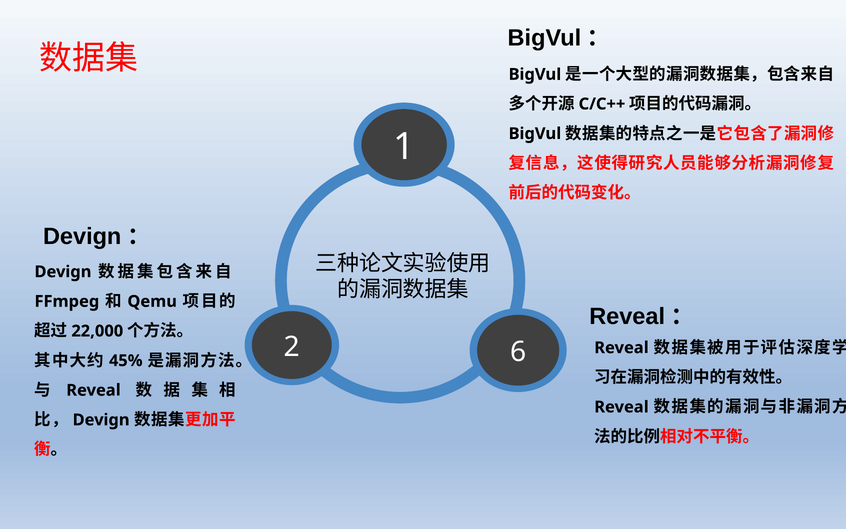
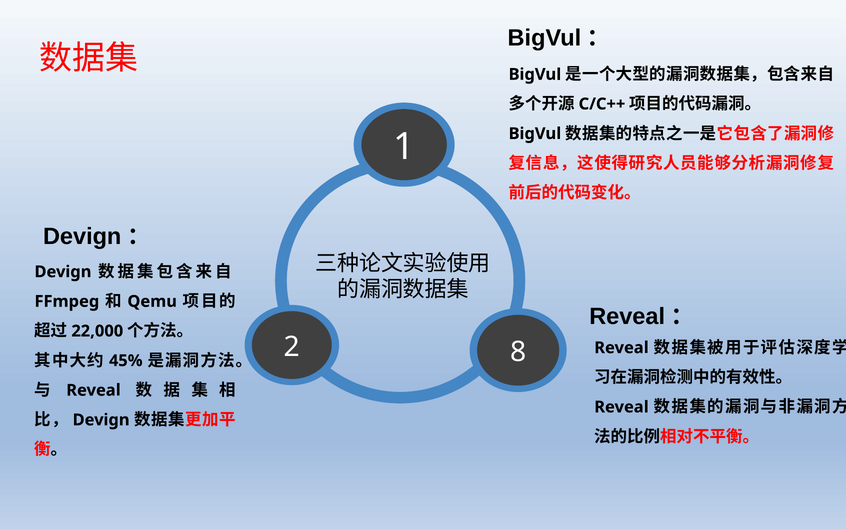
6: 6 -> 8
